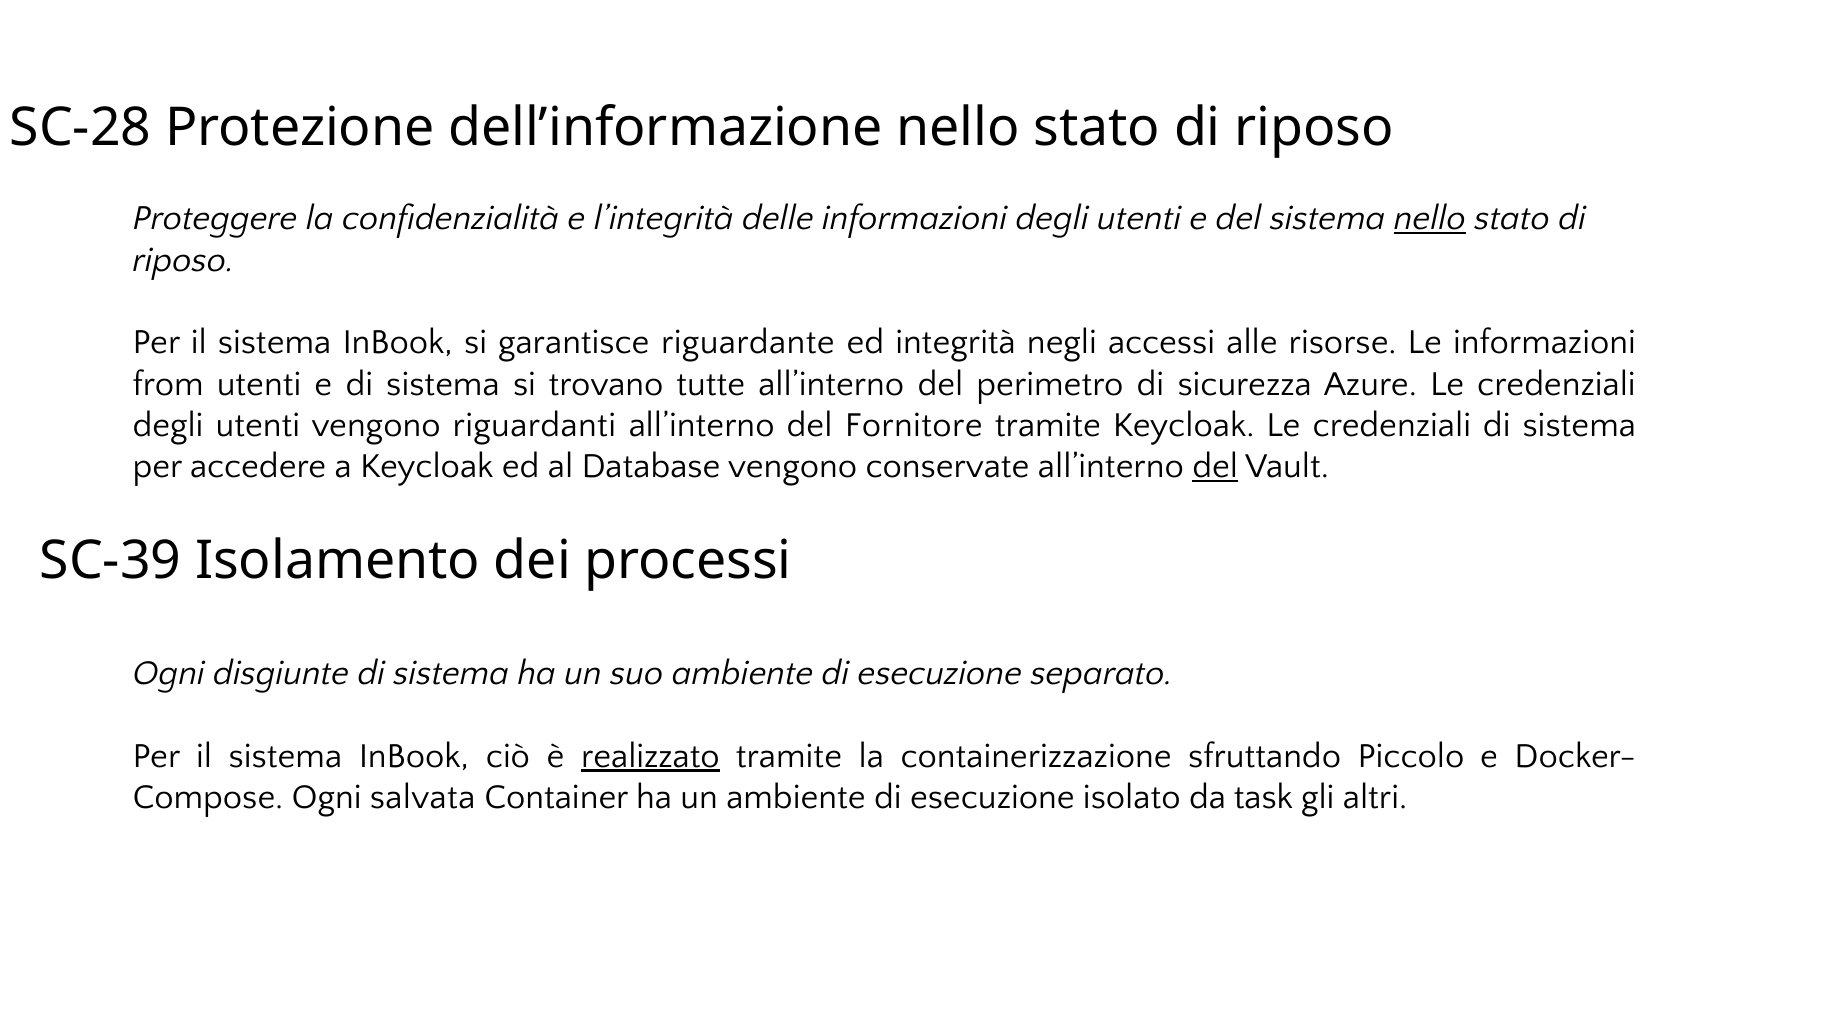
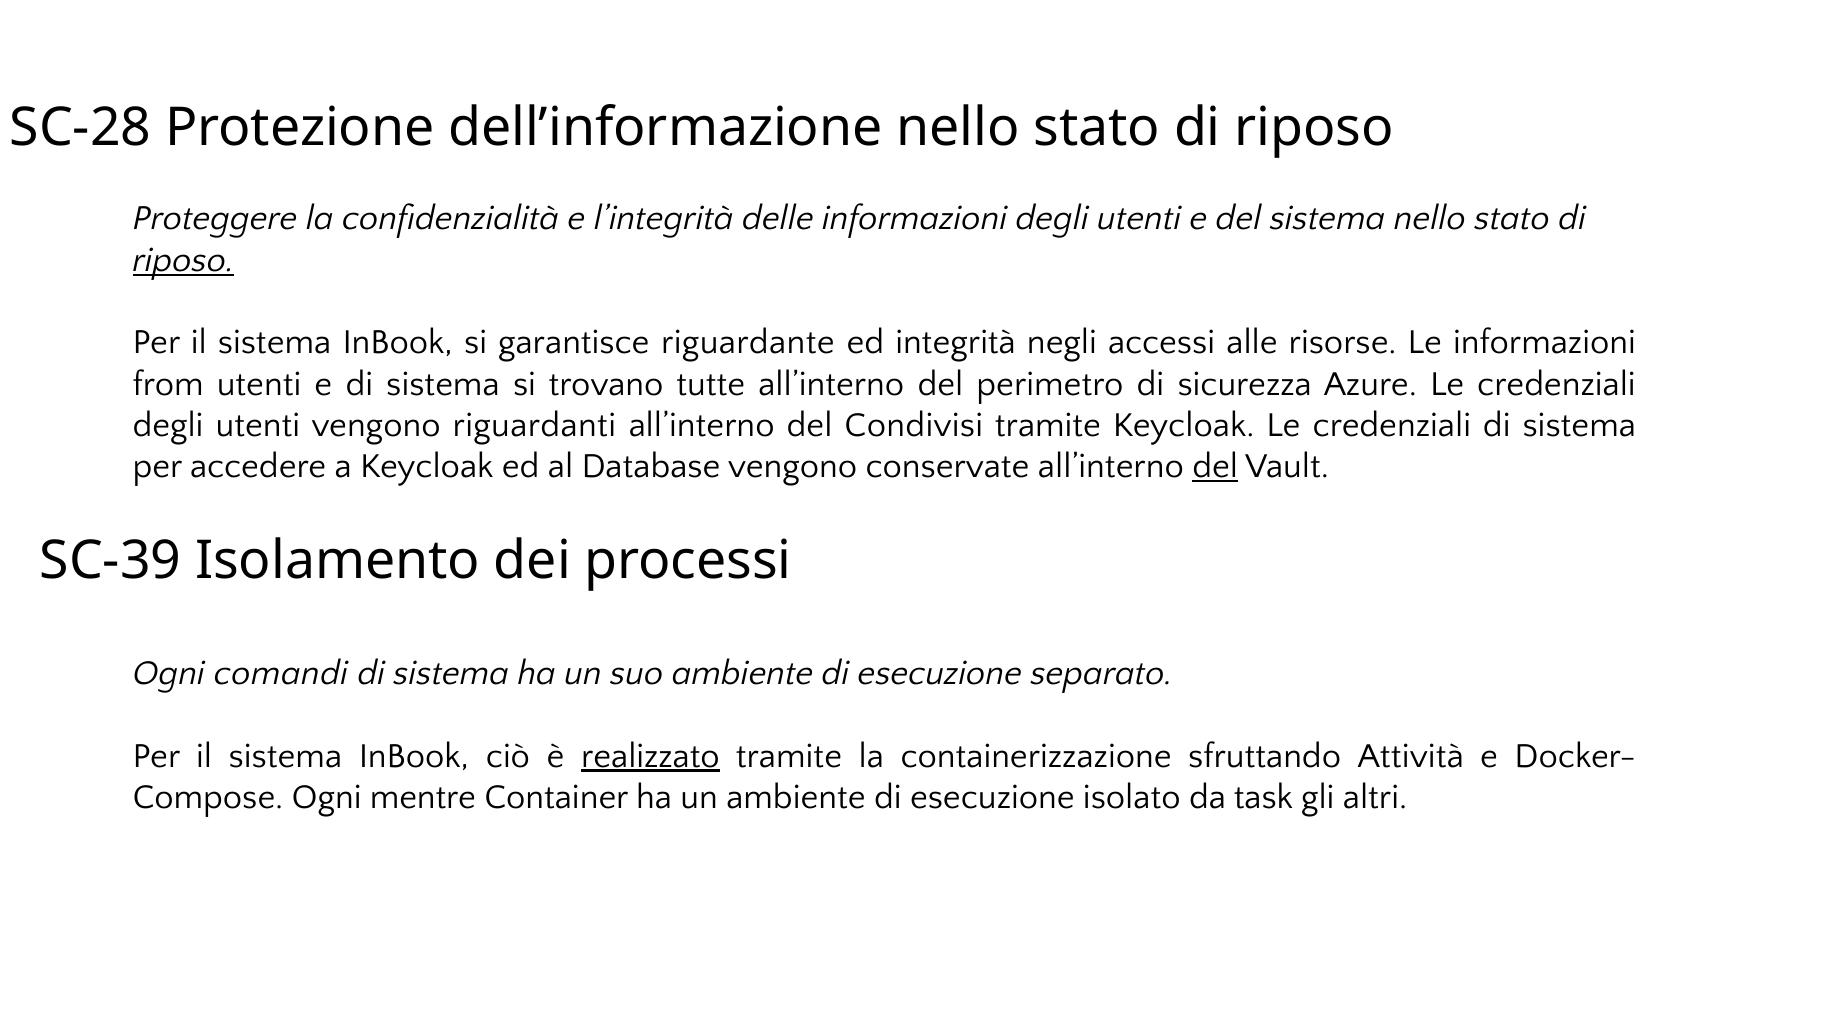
nello at (1430, 219) underline: present -> none
riposo at (183, 260) underline: none -> present
Fornitore: Fornitore -> Condivisi
disgiunte: disgiunte -> comandi
Piccolo: Piccolo -> Attività
salvata: salvata -> mentre
